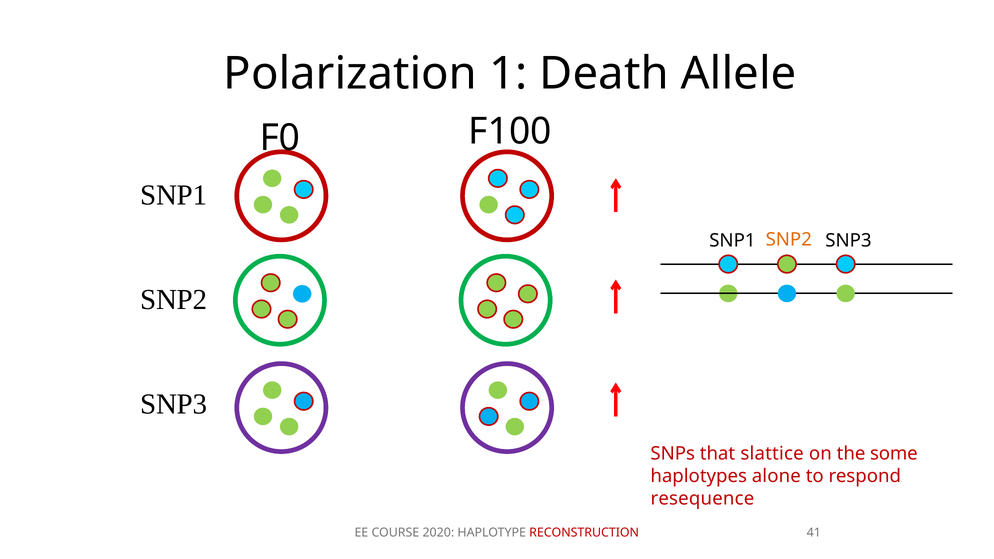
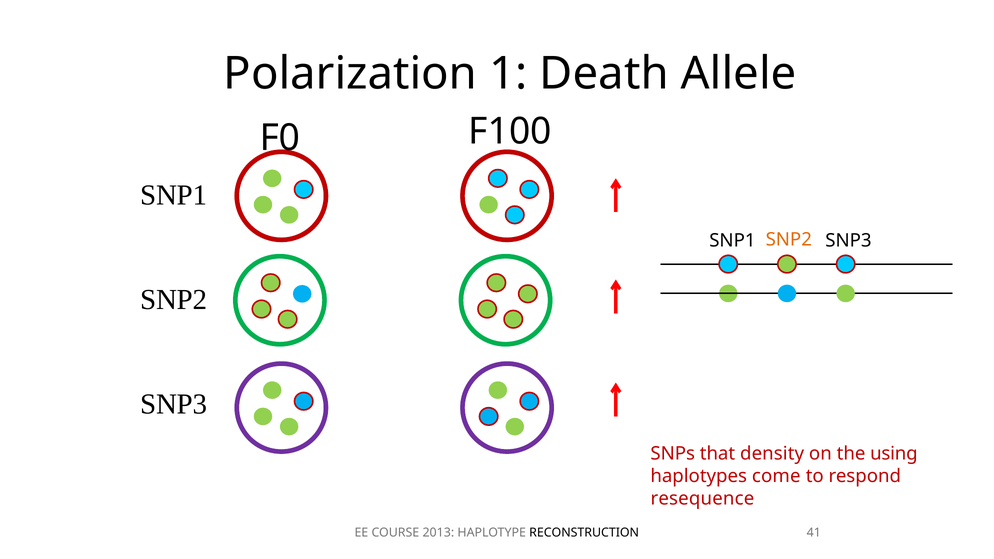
slattice: slattice -> density
some: some -> using
alone: alone -> come
2020: 2020 -> 2013
RECONSTRUCTION colour: red -> black
